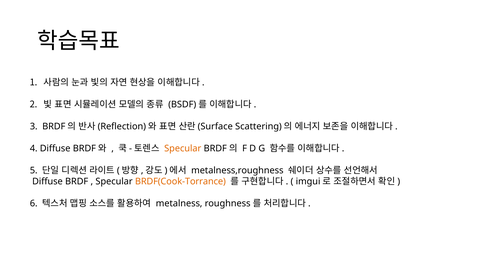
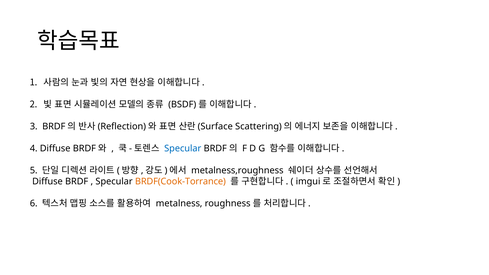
Specular at (183, 149) colour: orange -> blue
